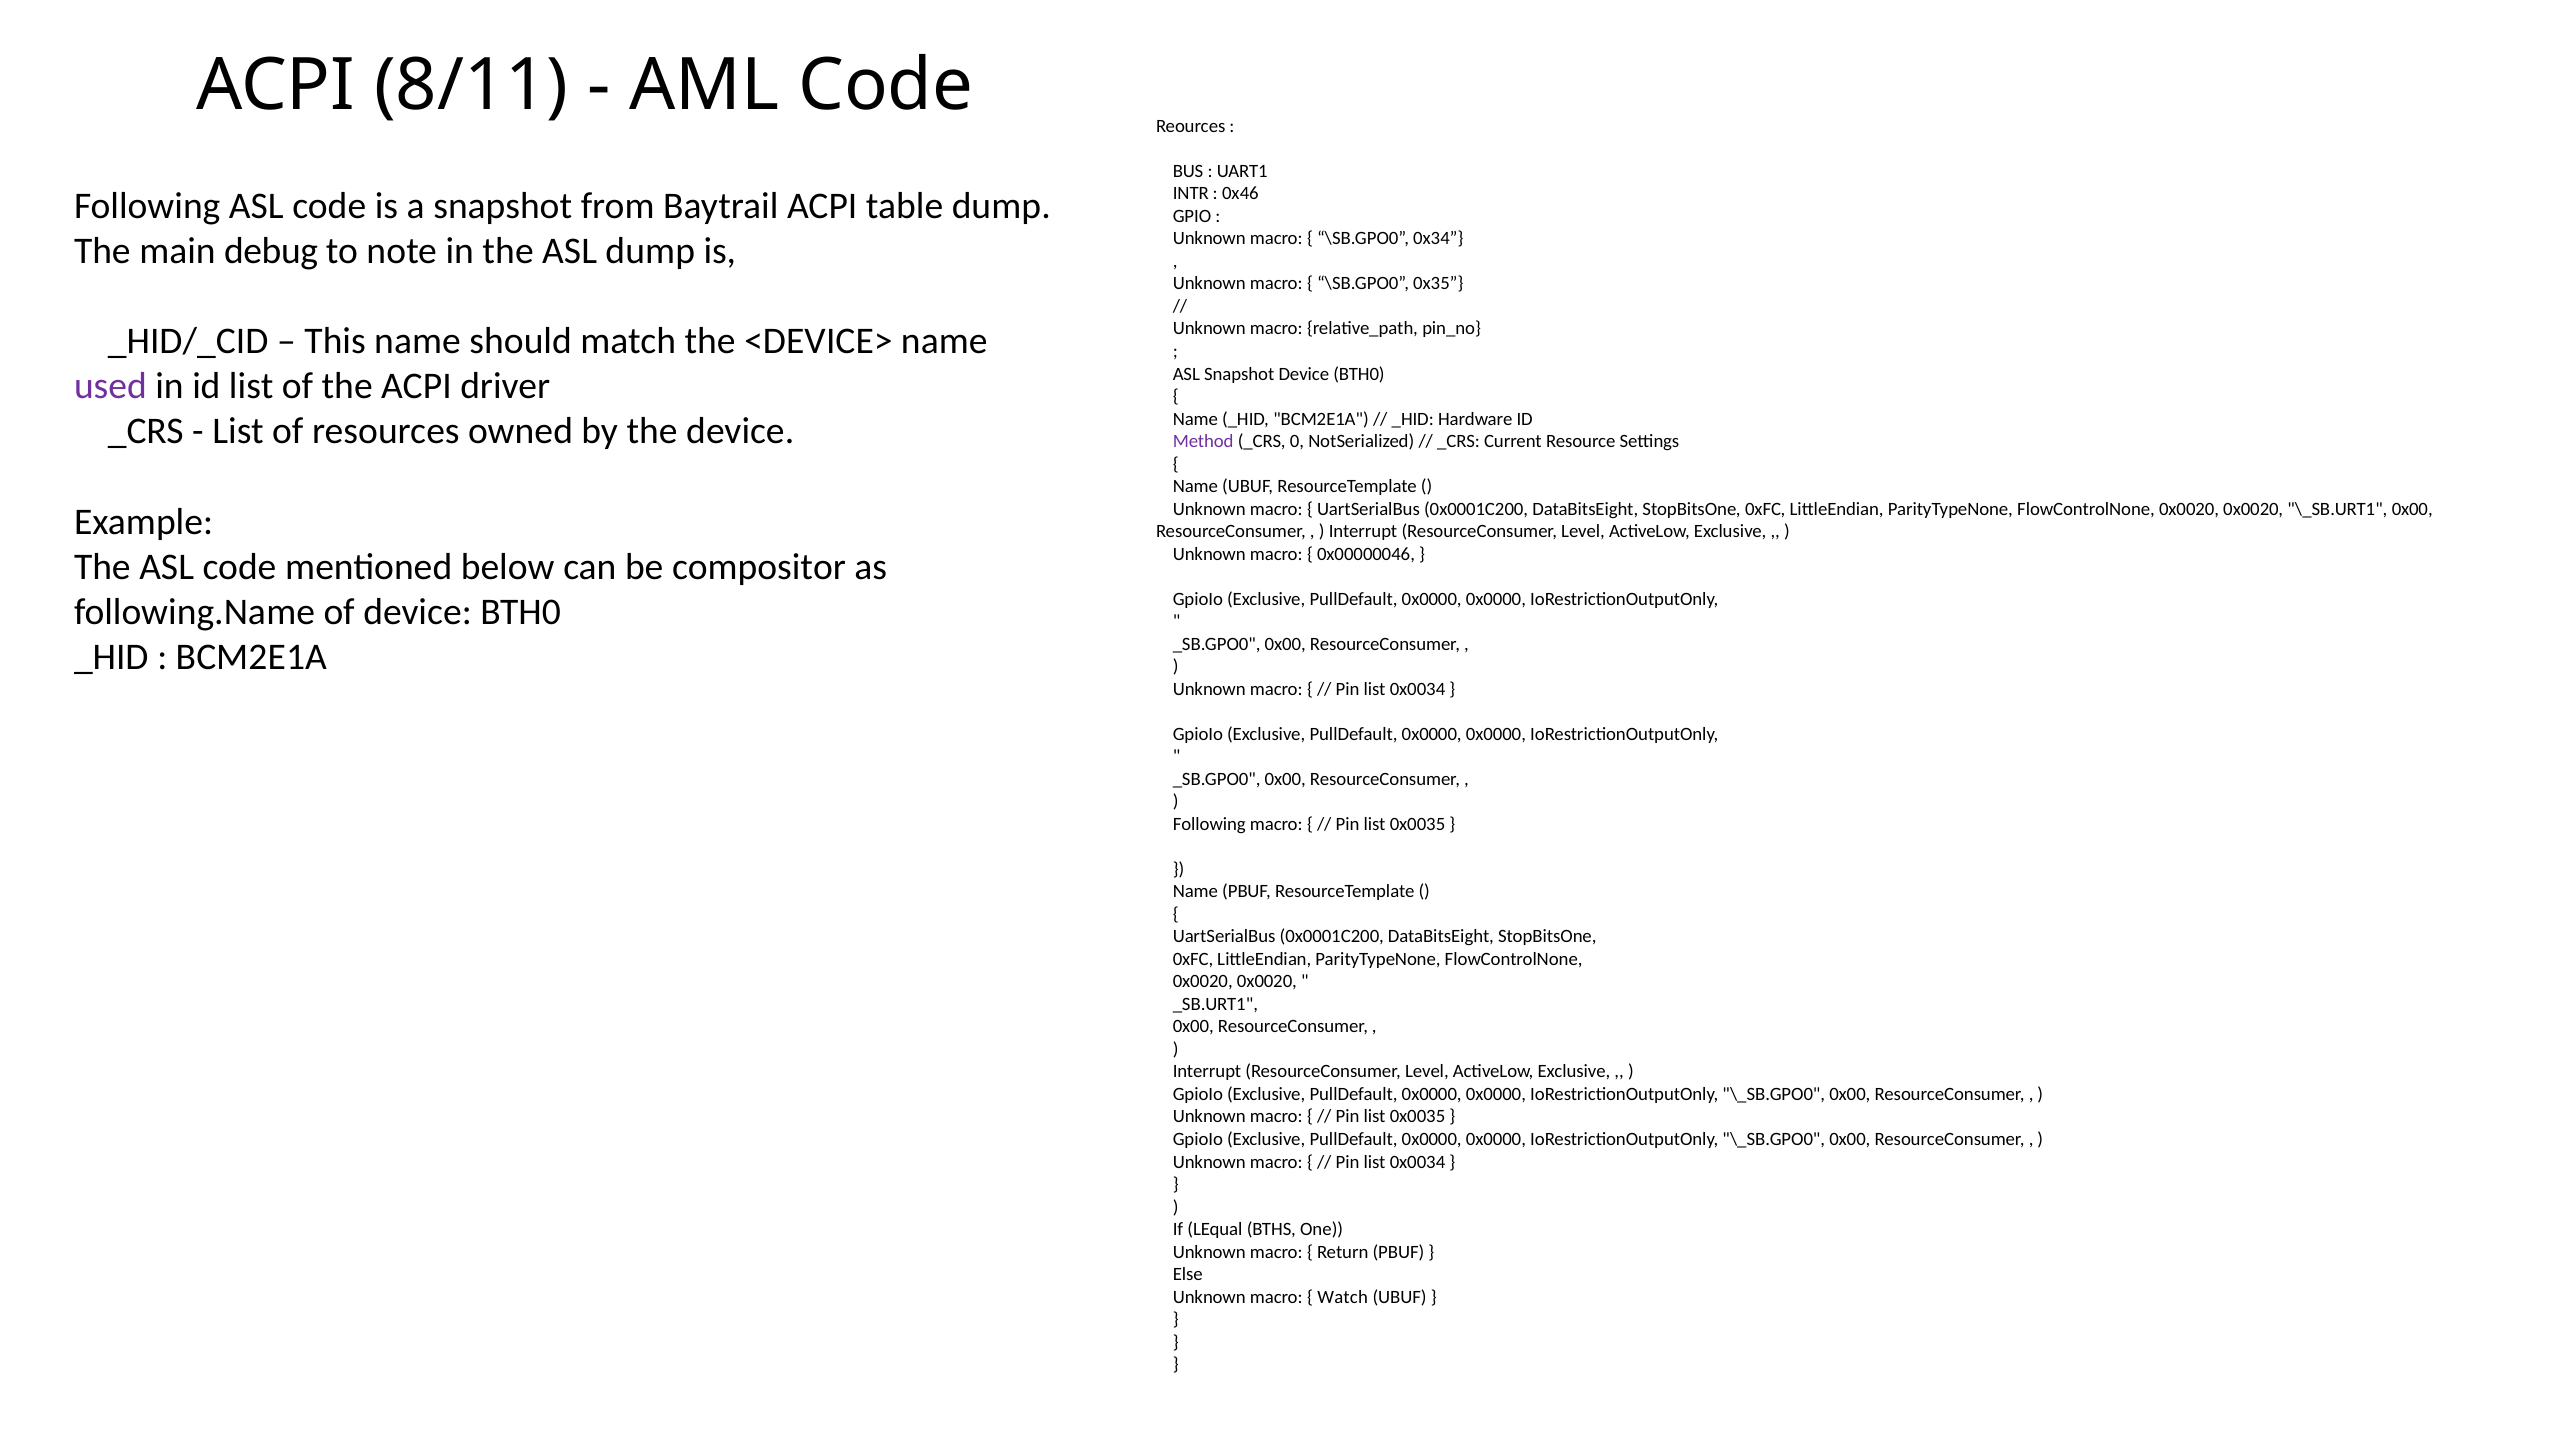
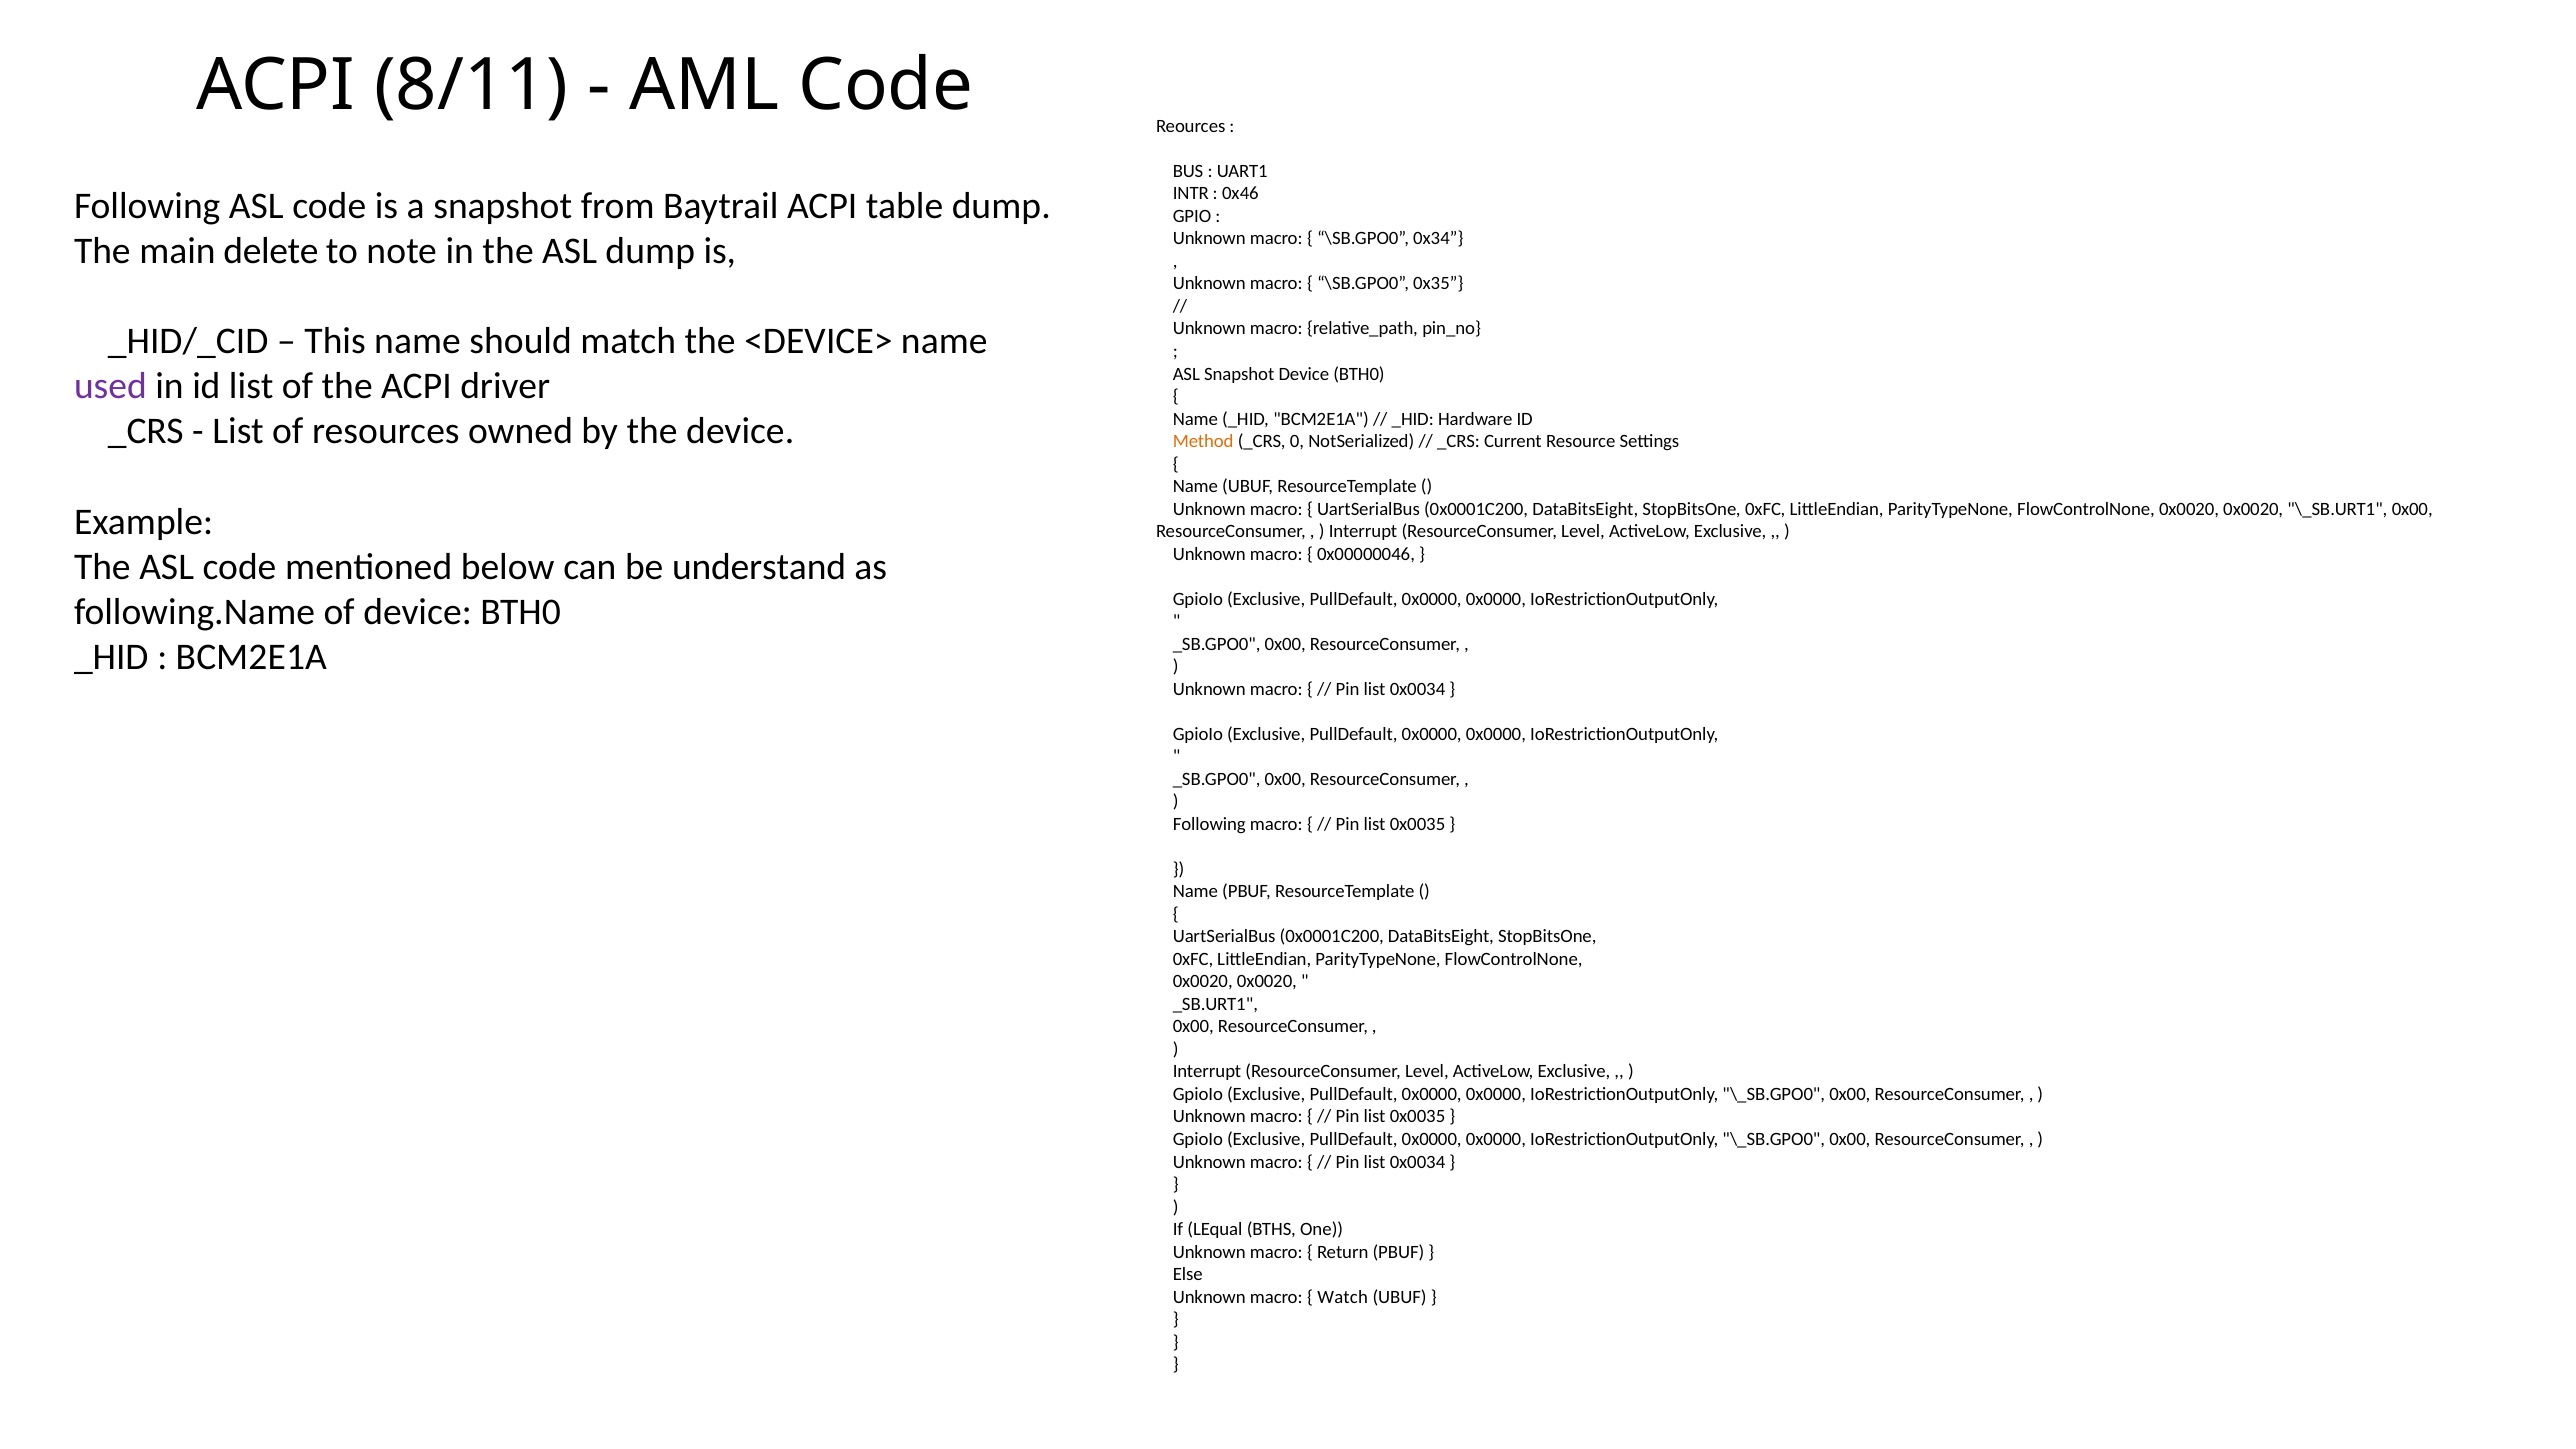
debug: debug -> delete
Method colour: purple -> orange
compositor: compositor -> understand
